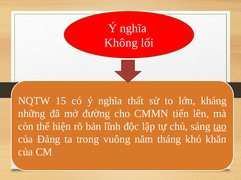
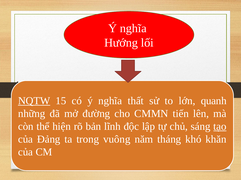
Không: Không -> Hướng
NQTW underline: none -> present
kháng: kháng -> quanh
